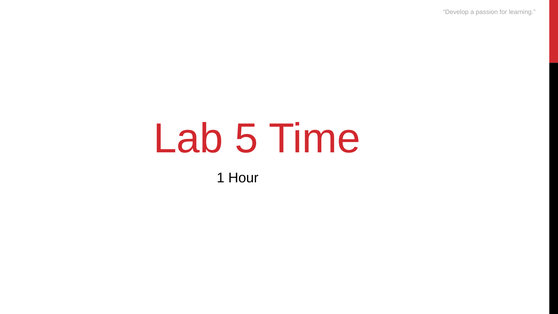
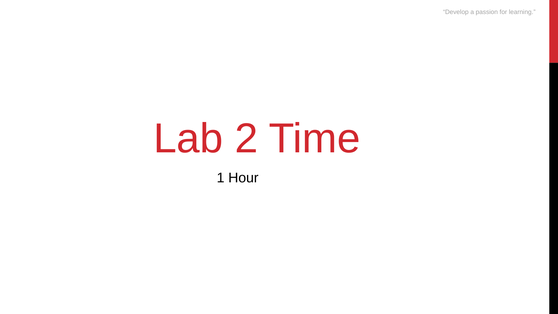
5: 5 -> 2
